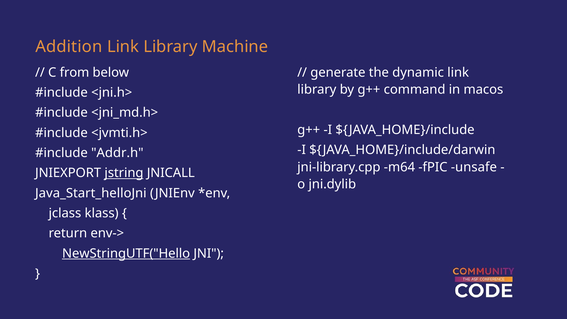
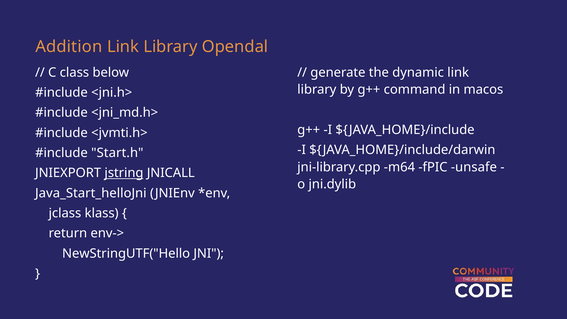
Machine: Machine -> Opendal
from: from -> class
Addr.h: Addr.h -> Start.h
NewStringUTF("Hello underline: present -> none
